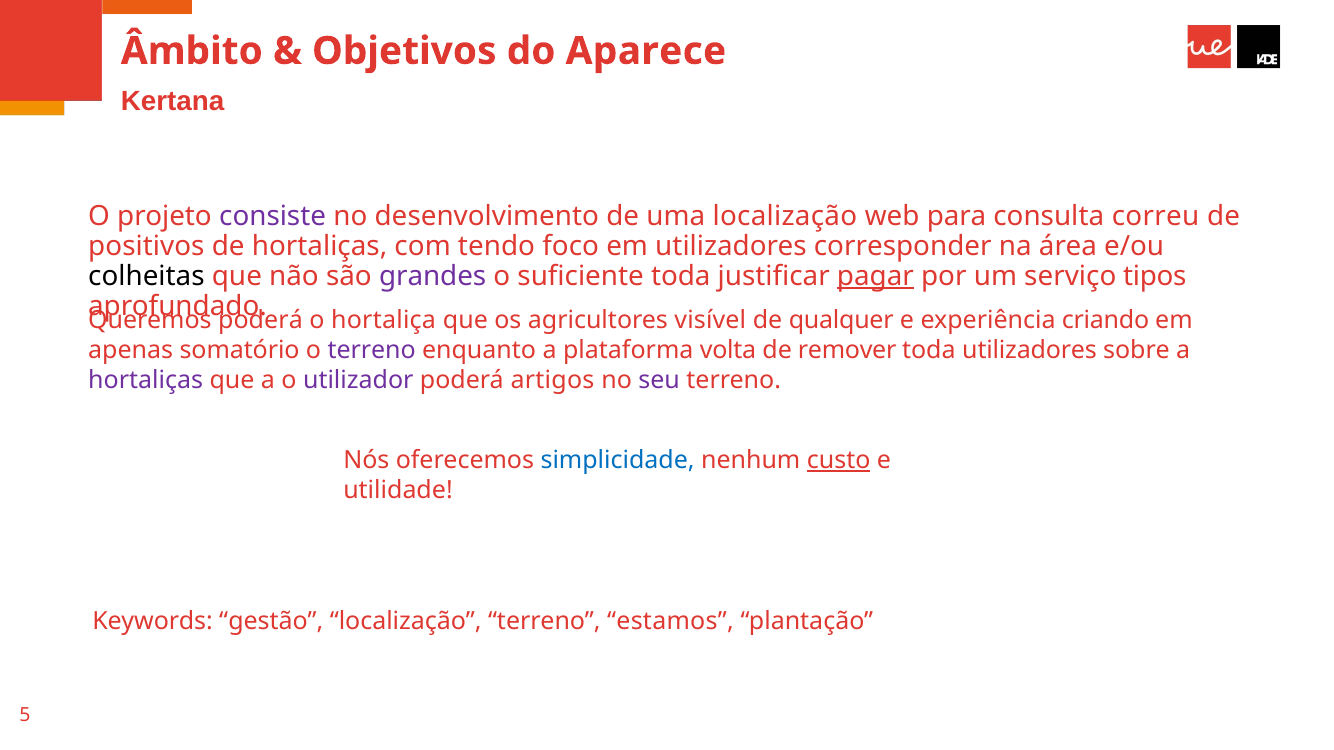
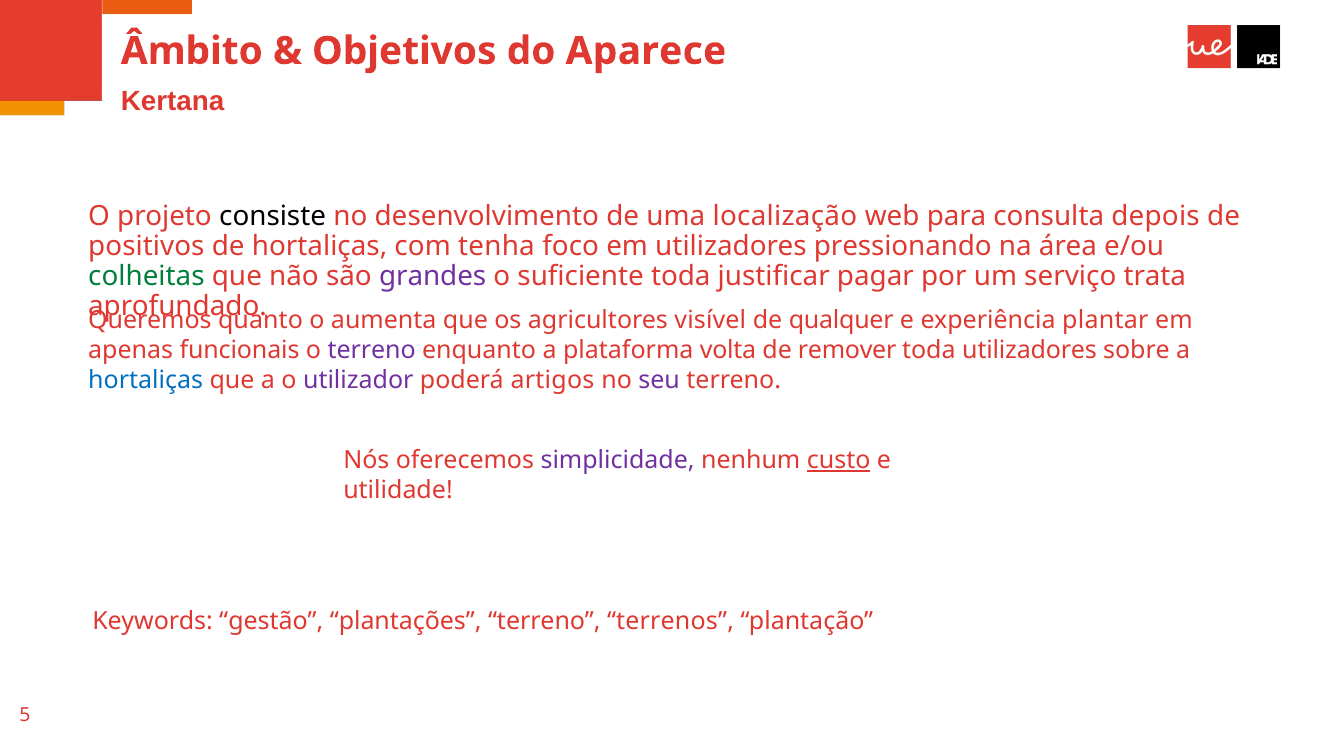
consiste colour: purple -> black
correu: correu -> depois
tendo: tendo -> tenha
corresponder: corresponder -> pressionando
colheitas colour: black -> green
pagar underline: present -> none
tipos: tipos -> trata
poderá at (260, 321): poderá -> quanto
hortaliça: hortaliça -> aumenta
criando: criando -> plantar
somatório: somatório -> funcionais
hortaliças at (146, 381) colour: purple -> blue
simplicidade colour: blue -> purple
gestão localização: localização -> plantações
estamos: estamos -> terrenos
